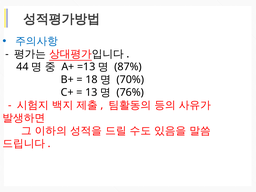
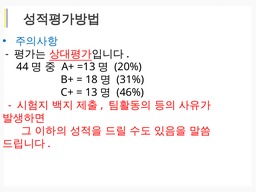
87%: 87% -> 20%
70%: 70% -> 31%
76%: 76% -> 46%
